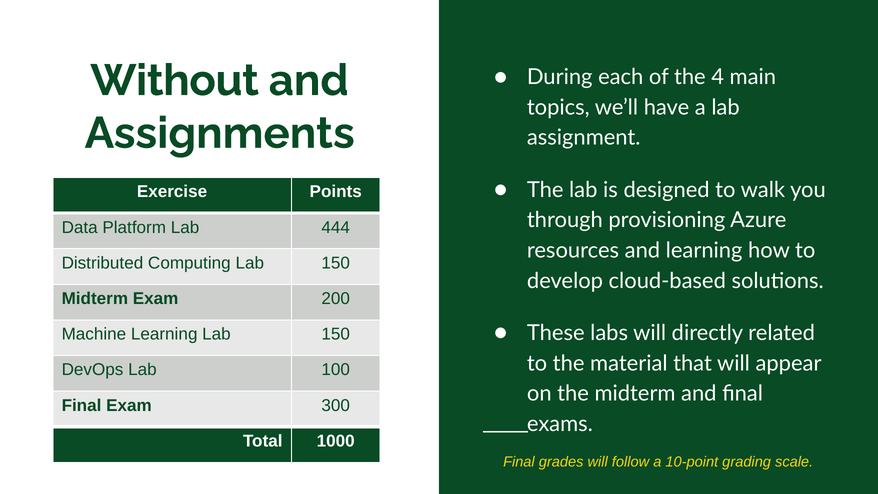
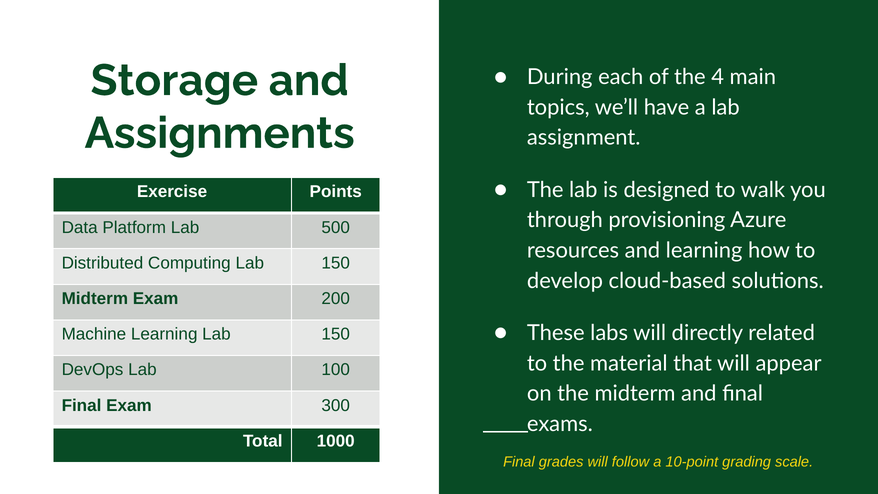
Without: Without -> Storage
444: 444 -> 500
